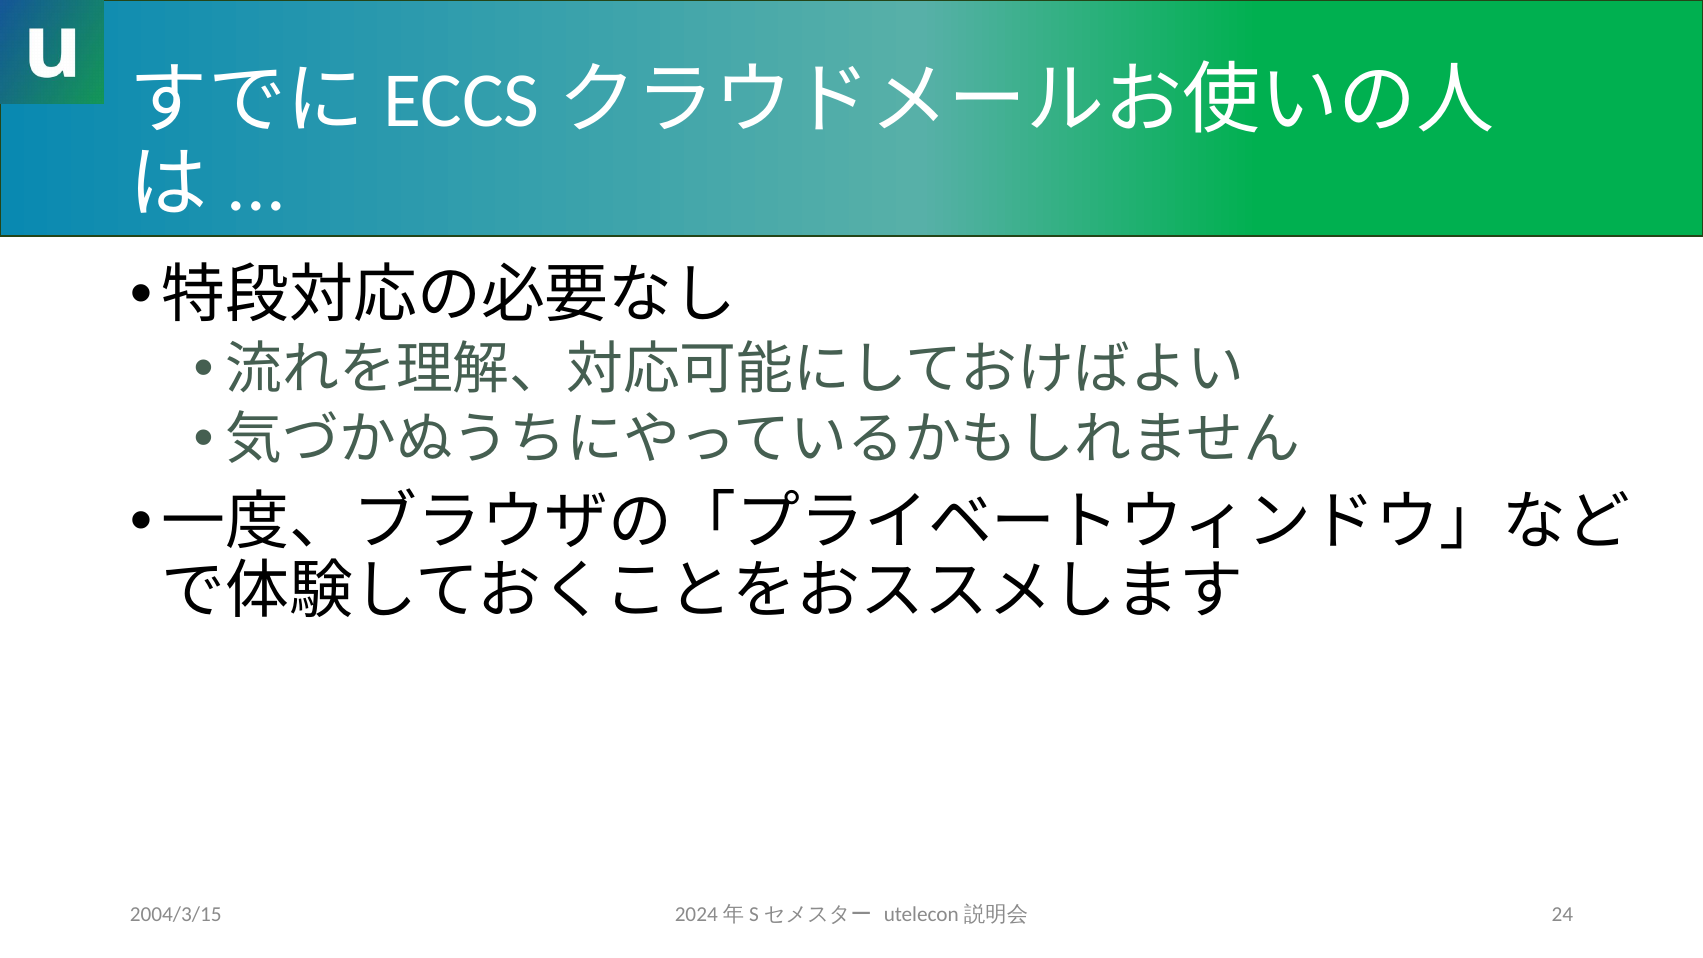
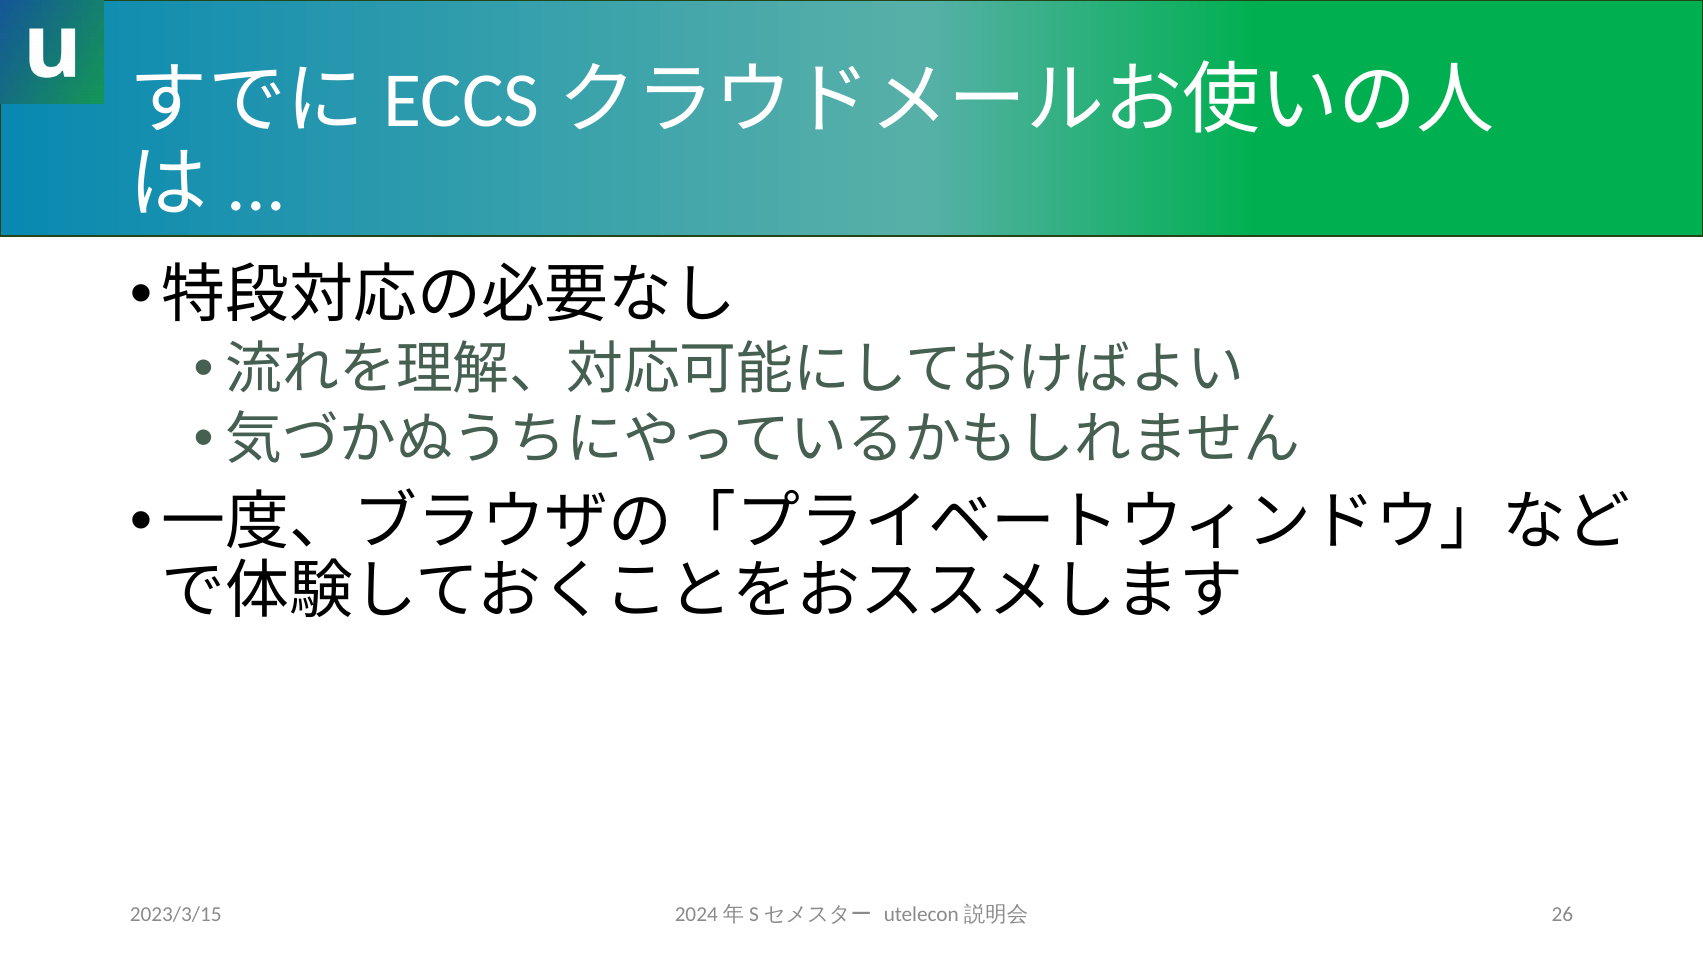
2004/3/15: 2004/3/15 -> 2023/3/15
24: 24 -> 26
